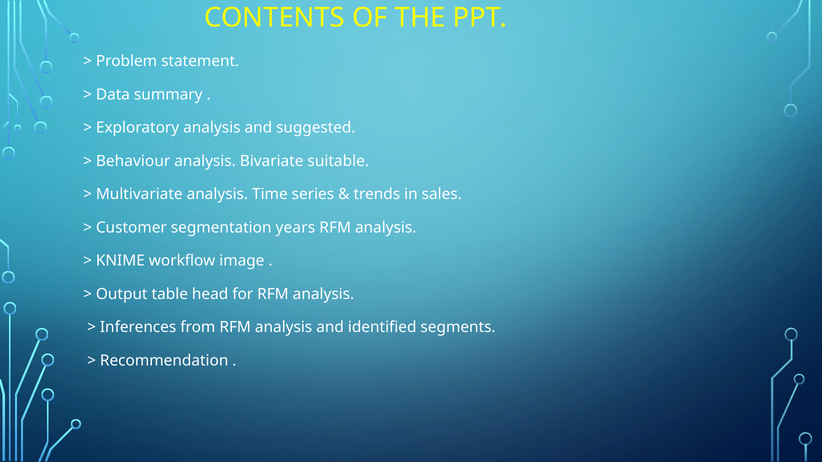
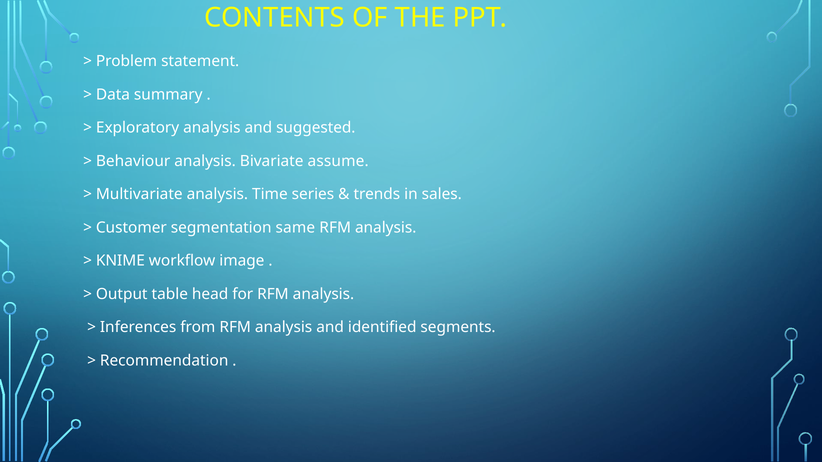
suitable: suitable -> assume
years: years -> same
